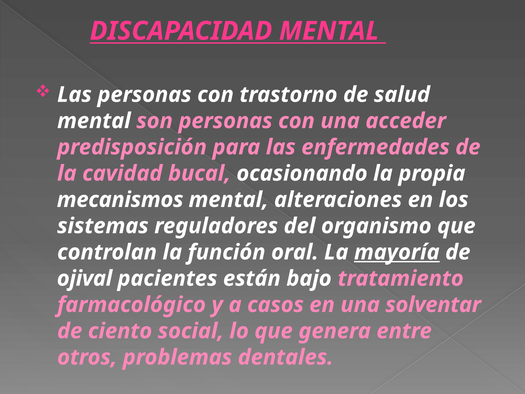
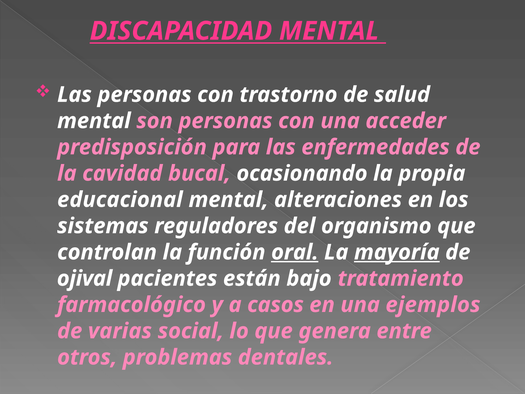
mecanismos: mecanismos -> educacional
oral underline: none -> present
solventar: solventar -> ejemplos
ciento: ciento -> varias
